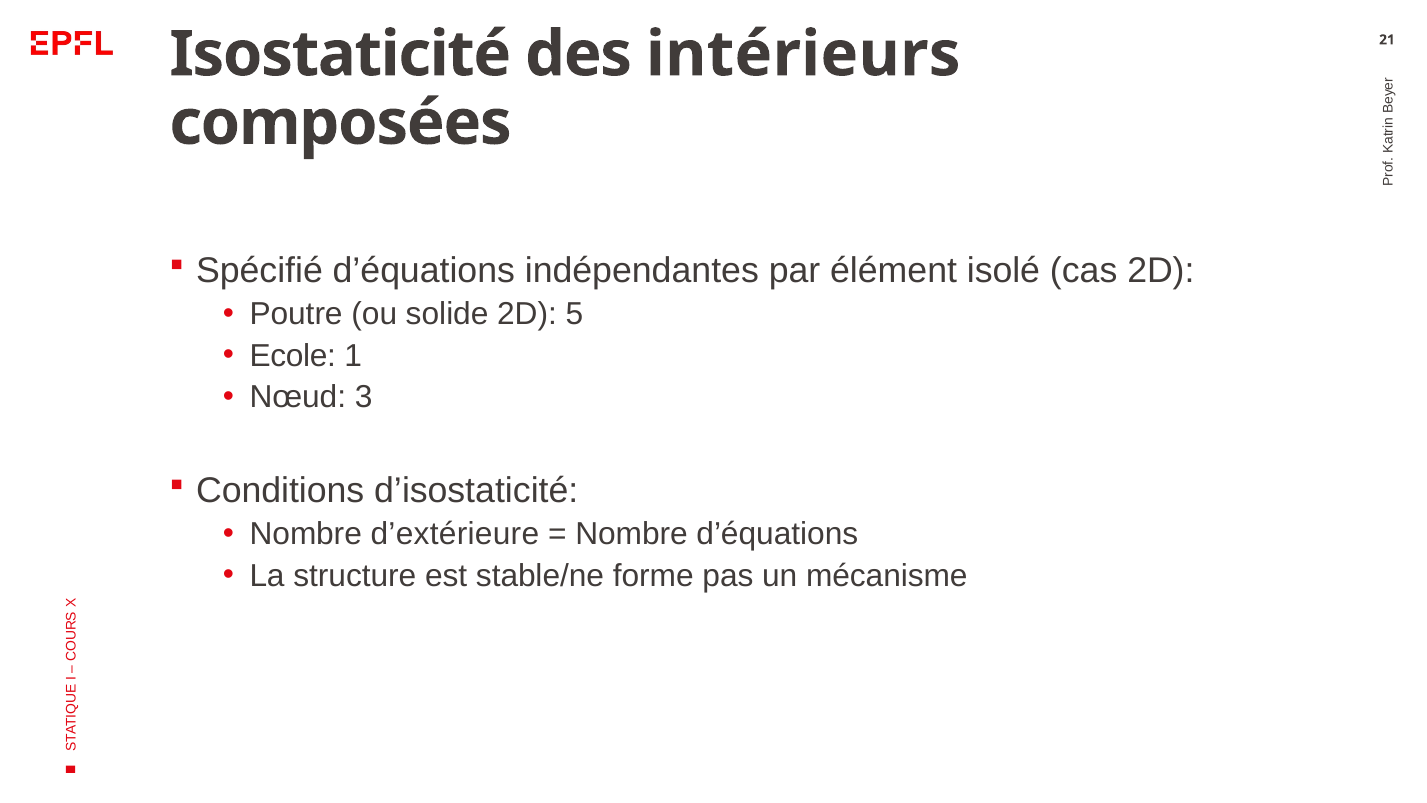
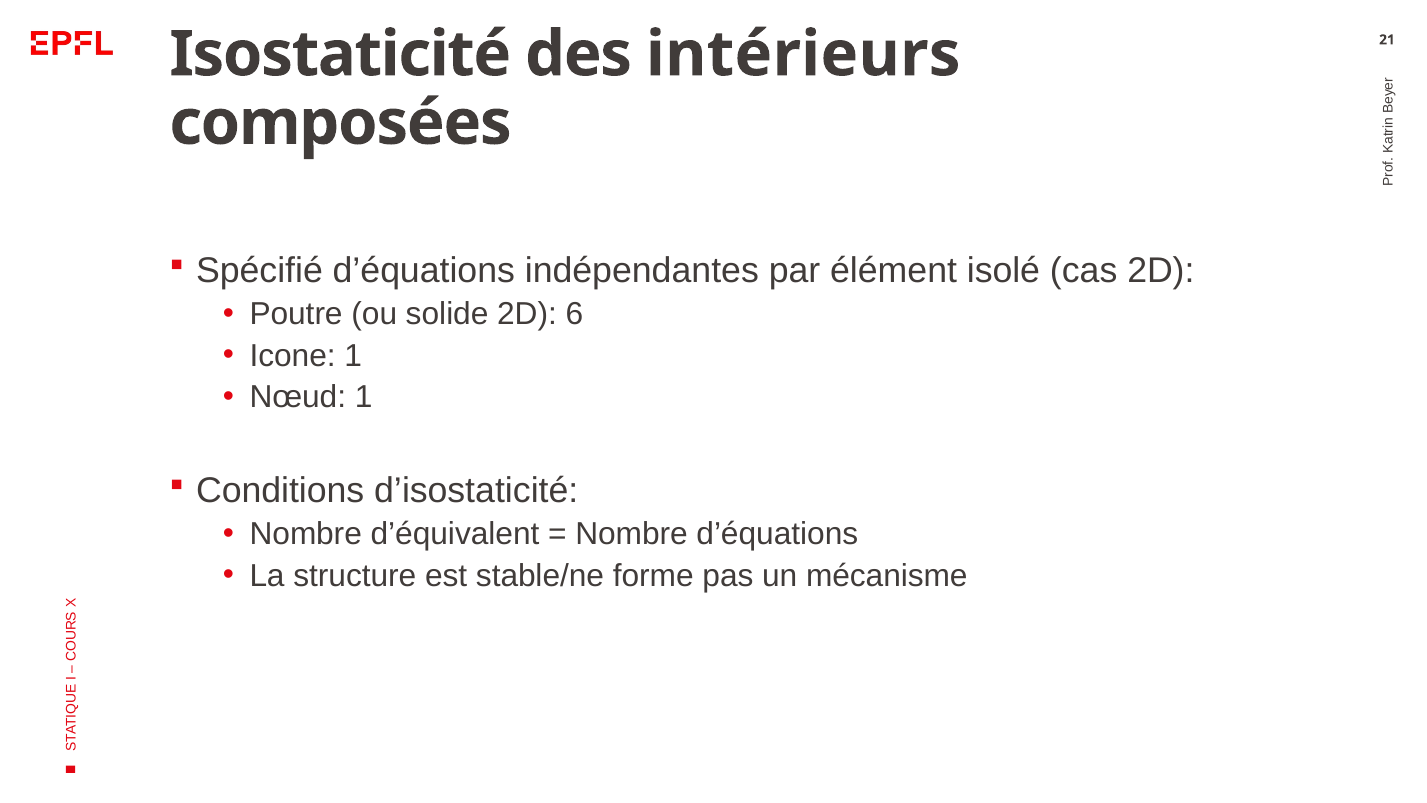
5: 5 -> 6
Ecole: Ecole -> Icone
Nœud 3: 3 -> 1
d’extérieure: d’extérieure -> d’équivalent
